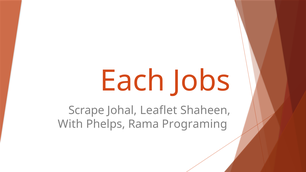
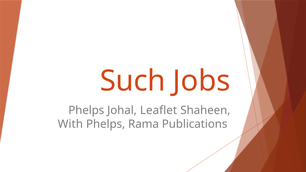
Each: Each -> Such
Scrape at (86, 111): Scrape -> Phelps
Programing: Programing -> Publications
